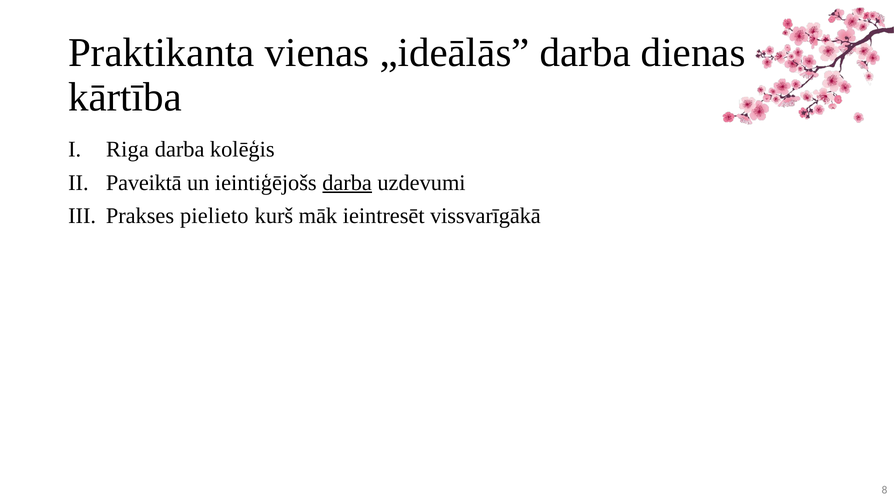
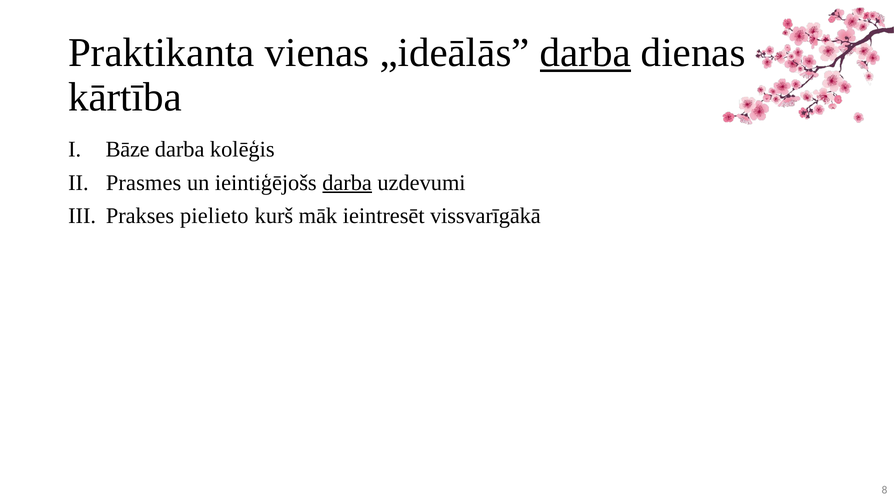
darba at (585, 53) underline: none -> present
Riga: Riga -> Bāze
Paveiktā: Paveiktā -> Prasmes
